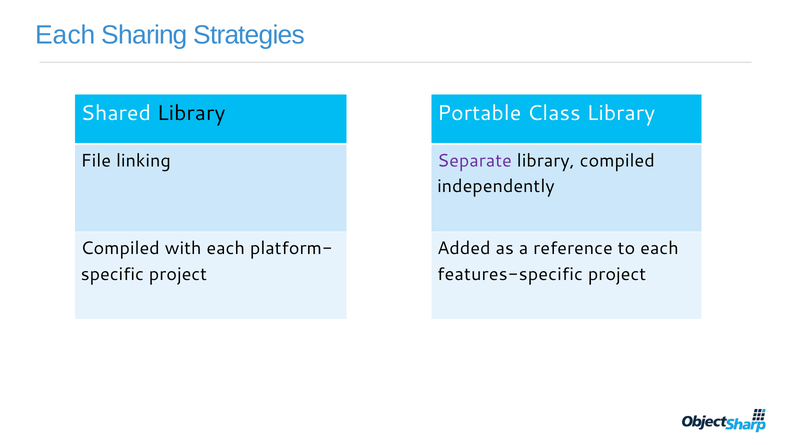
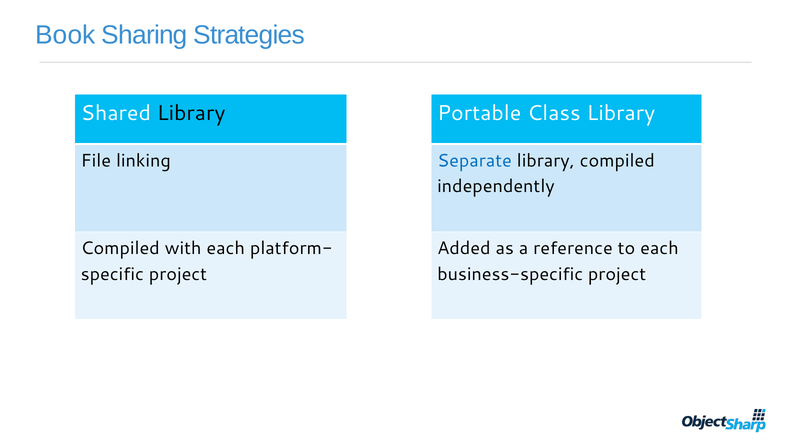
Each at (65, 35): Each -> Book
Separate colour: purple -> blue
features-specific: features-specific -> business-specific
